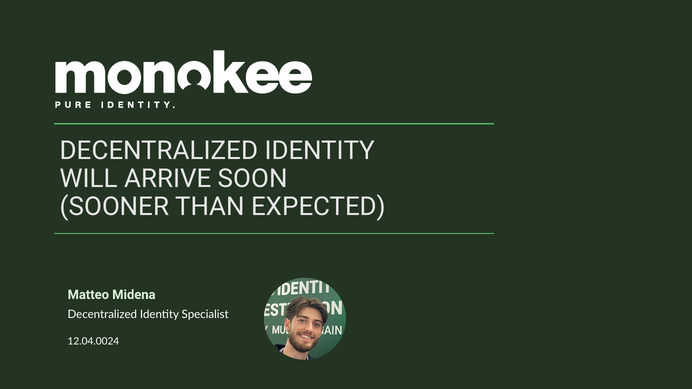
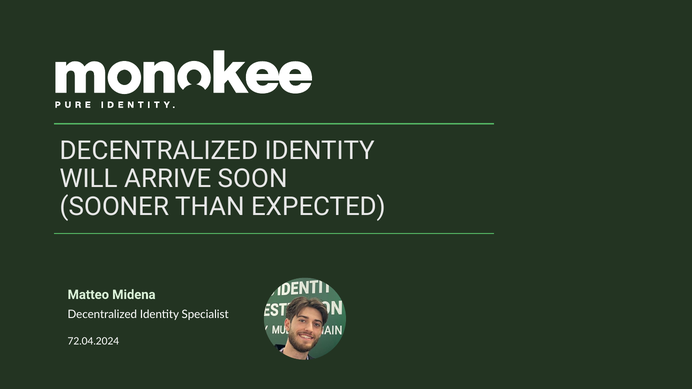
12.04.0024: 12.04.0024 -> 72.04.2024
